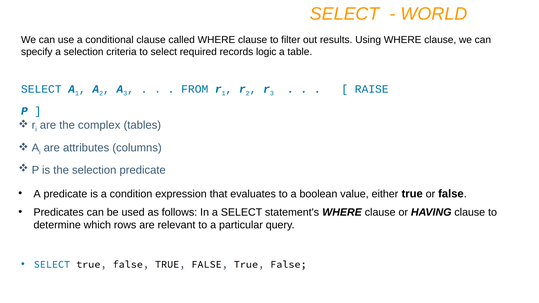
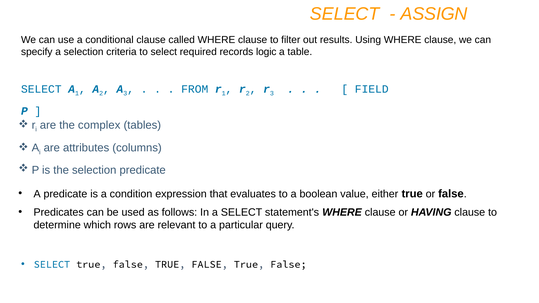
WORLD: WORLD -> ASSIGN
RAISE: RAISE -> FIELD
